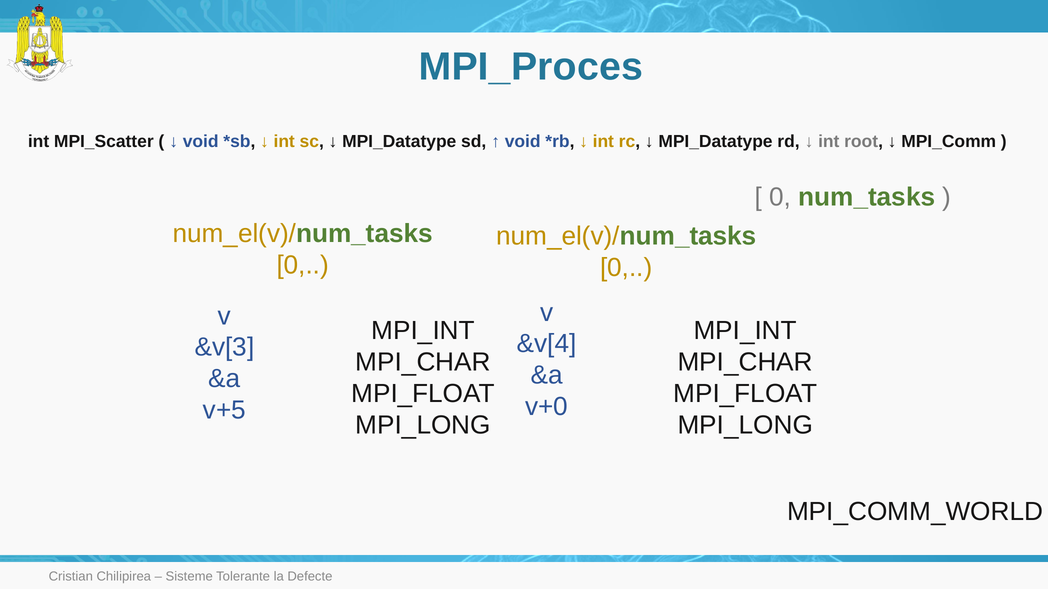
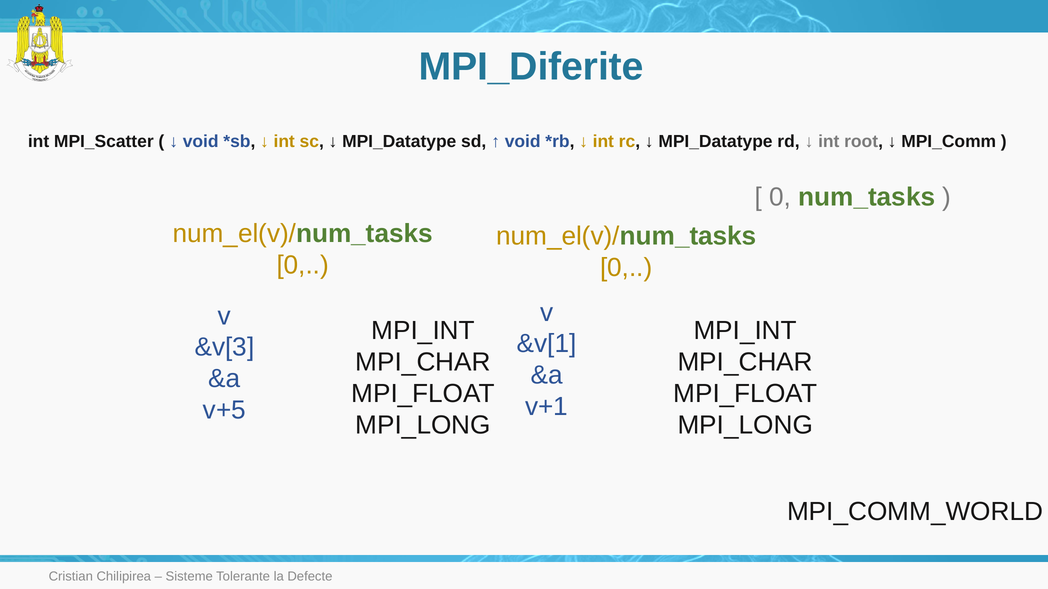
MPI_Proces: MPI_Proces -> MPI_Diferite
&v[4: &v[4 -> &v[1
v+0: v+0 -> v+1
